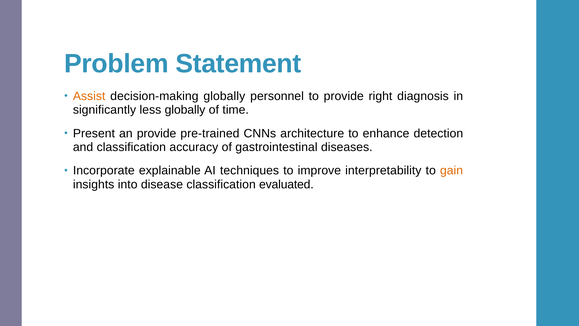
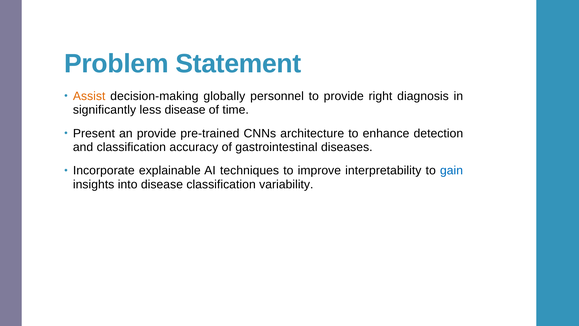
less globally: globally -> disease
gain colour: orange -> blue
evaluated: evaluated -> variability
